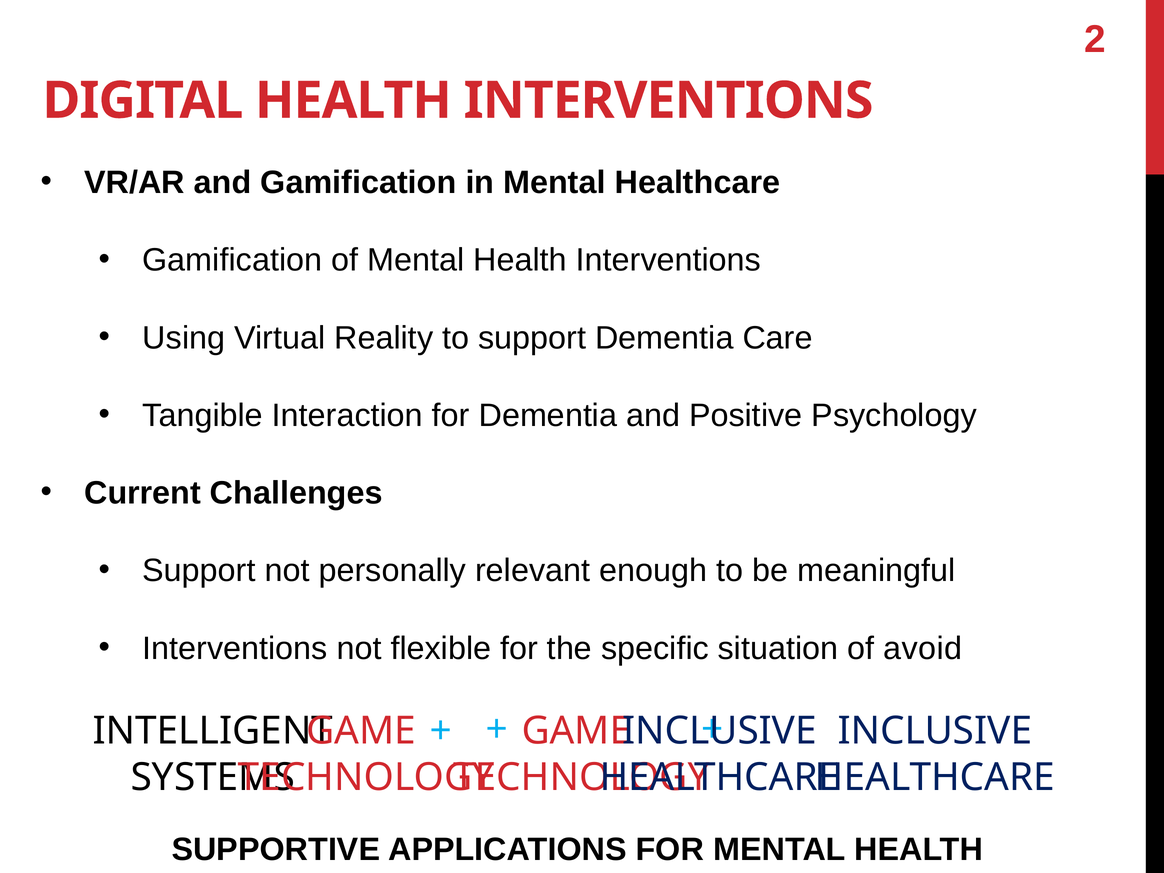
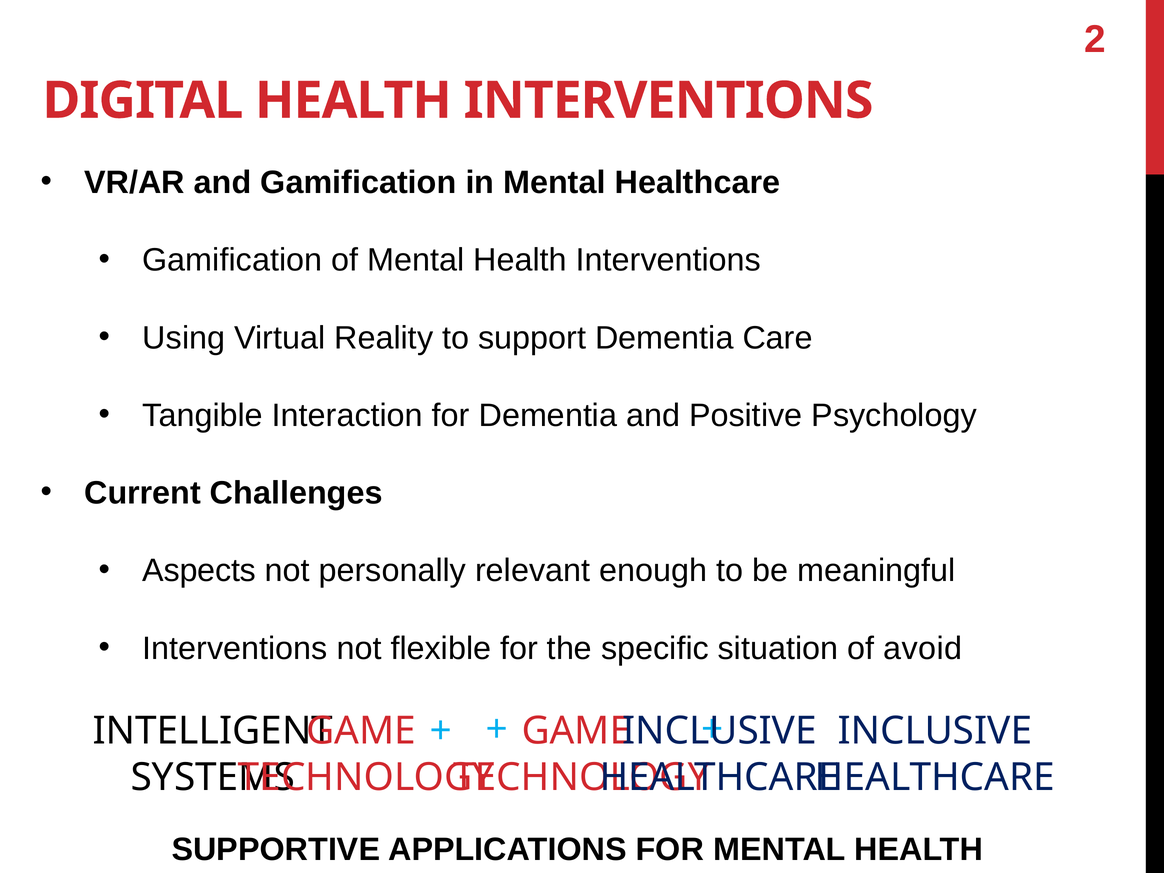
Support at (199, 571): Support -> Aspects
